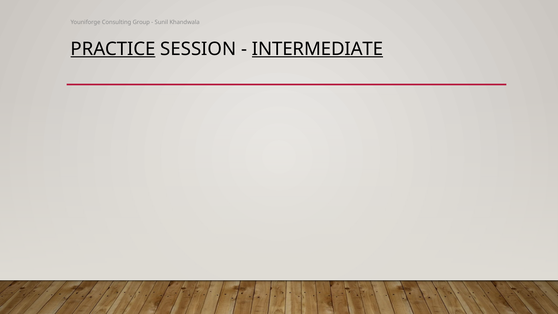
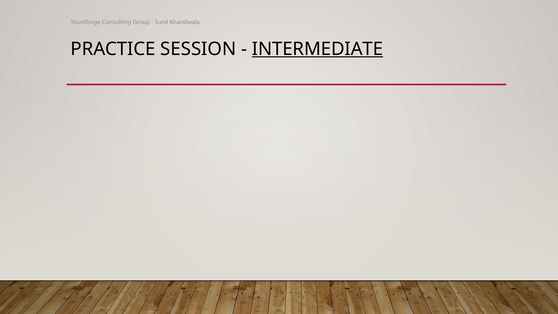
PRACTICE underline: present -> none
